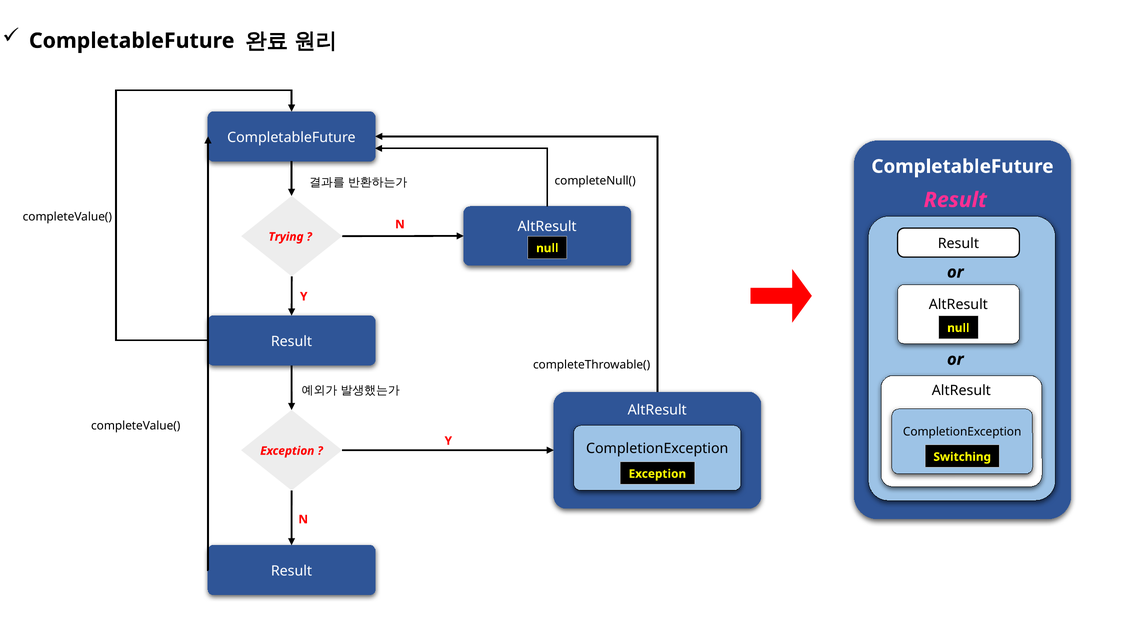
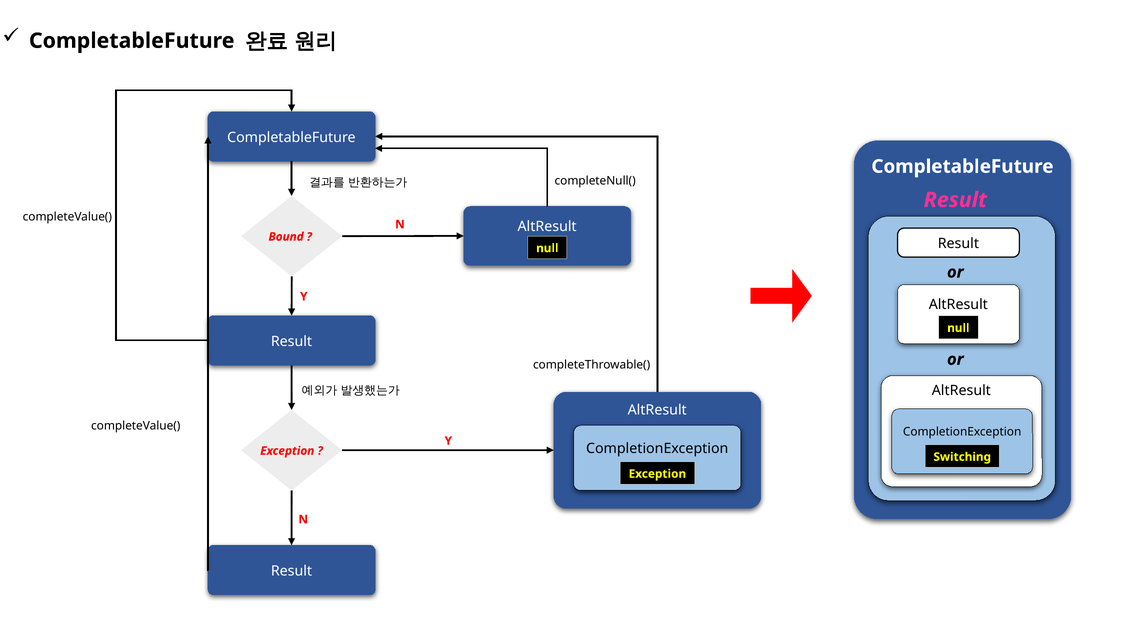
Trying: Trying -> Bound
